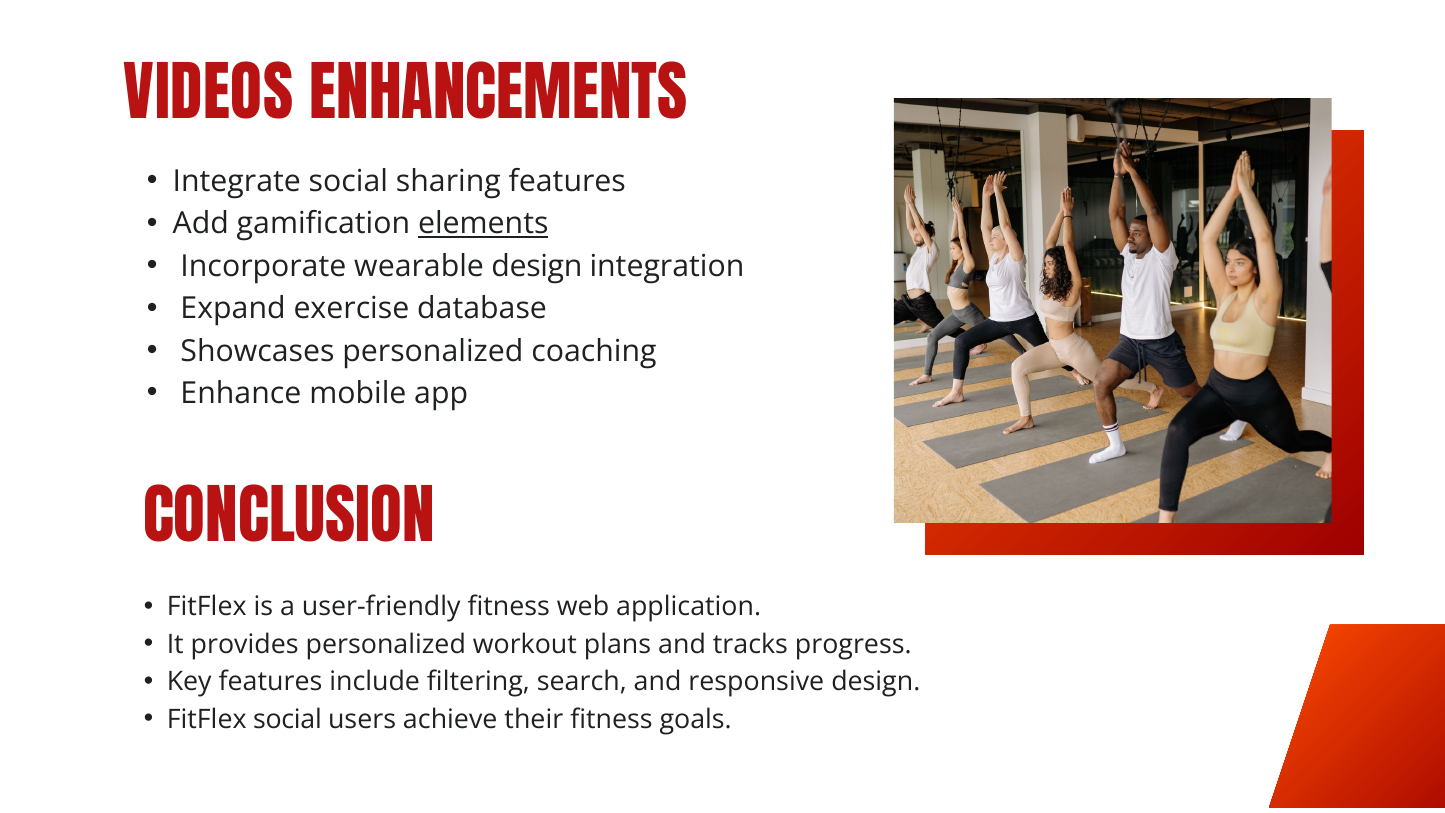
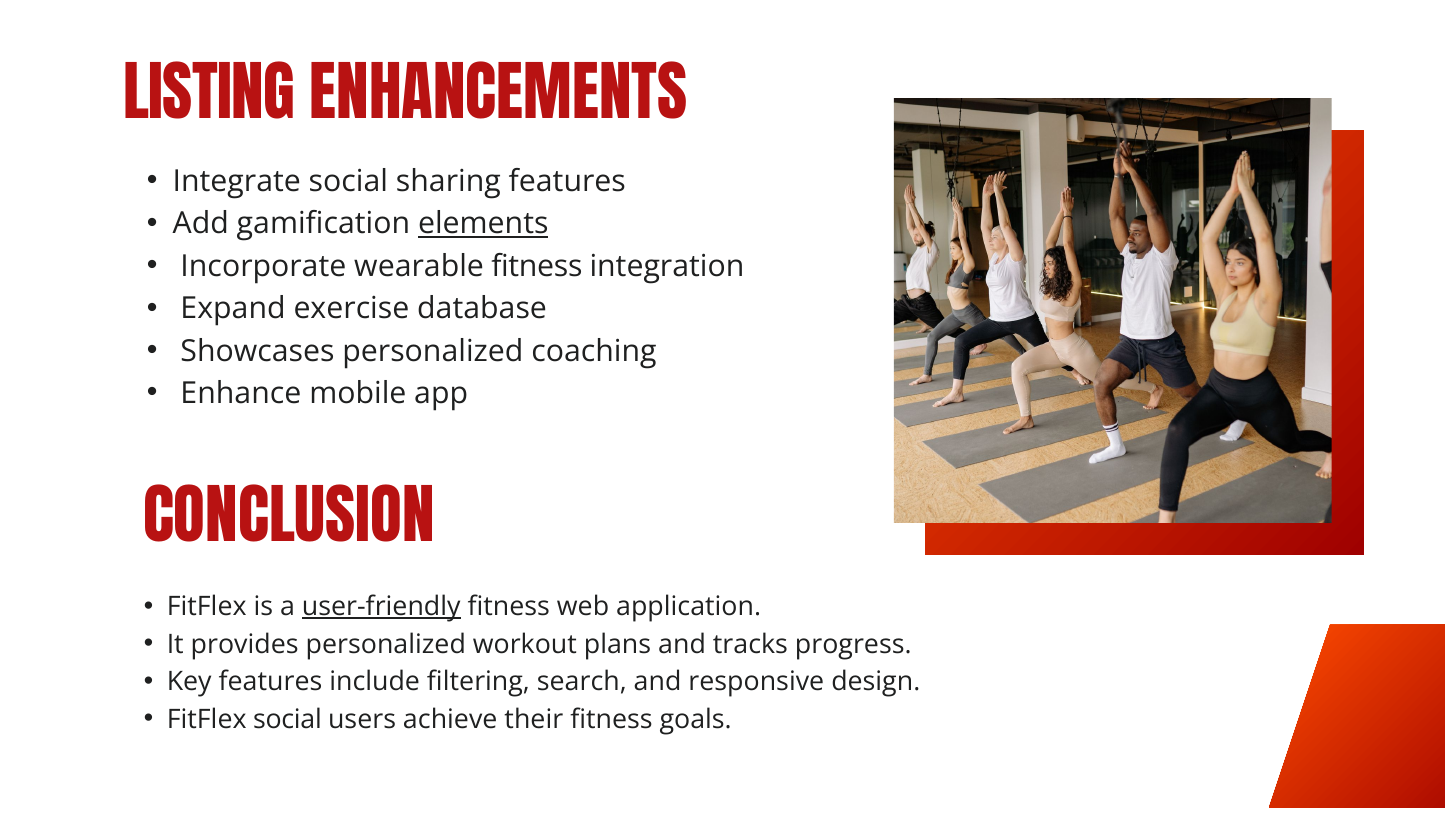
VIDEOS: VIDEOS -> LISTING
wearable design: design -> fitness
user-friendly underline: none -> present
